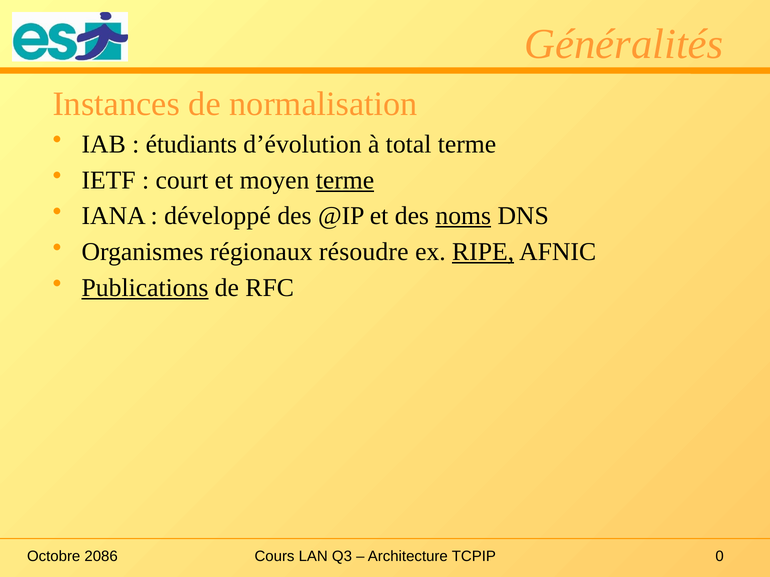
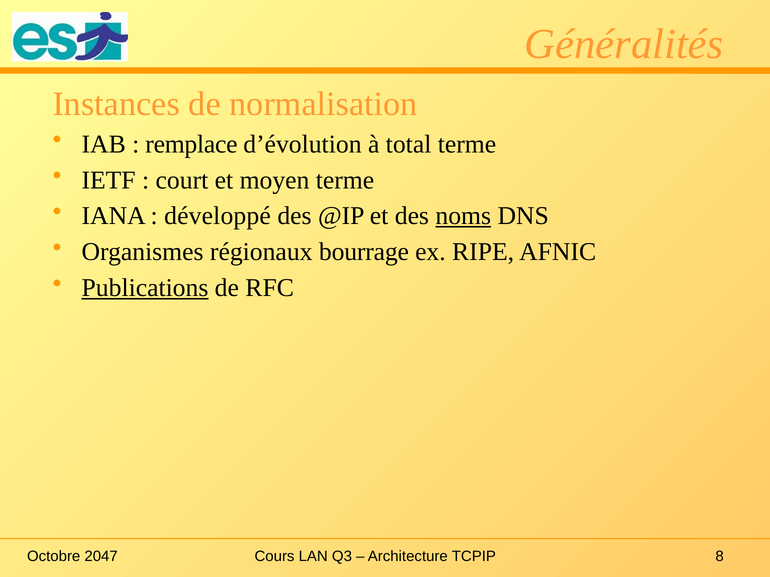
étudiants: étudiants -> remplace
terme at (345, 180) underline: present -> none
résoudre: résoudre -> bourrage
RIPE underline: present -> none
2086: 2086 -> 2047
0: 0 -> 8
